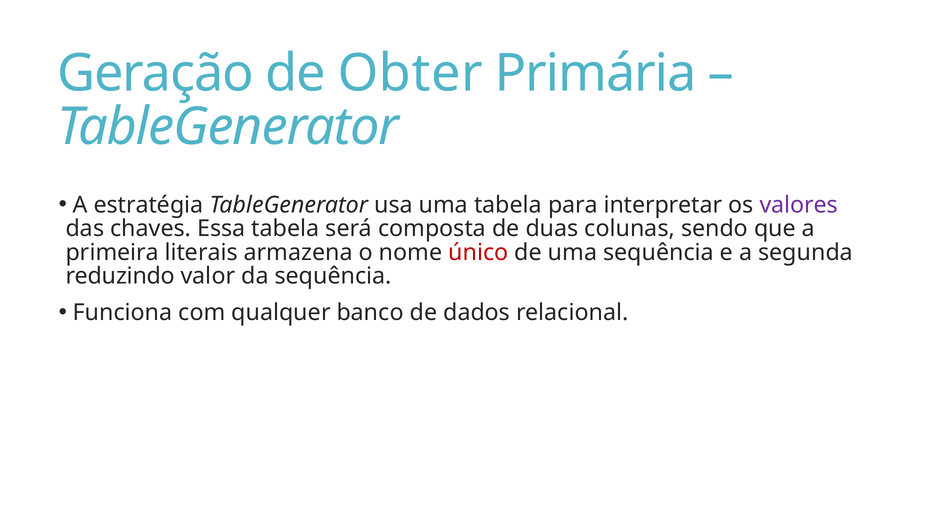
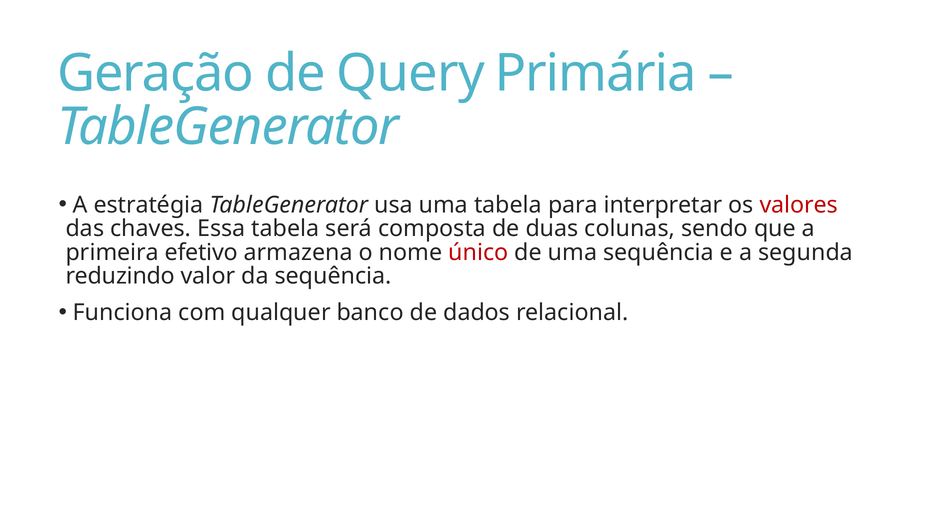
Obter: Obter -> Query
valores colour: purple -> red
literais: literais -> efetivo
